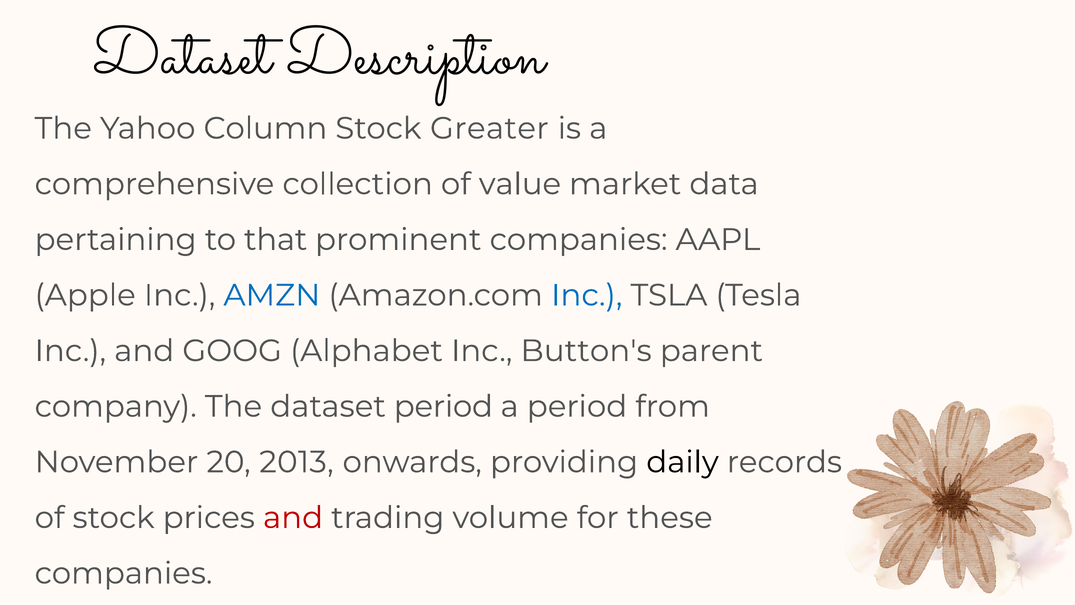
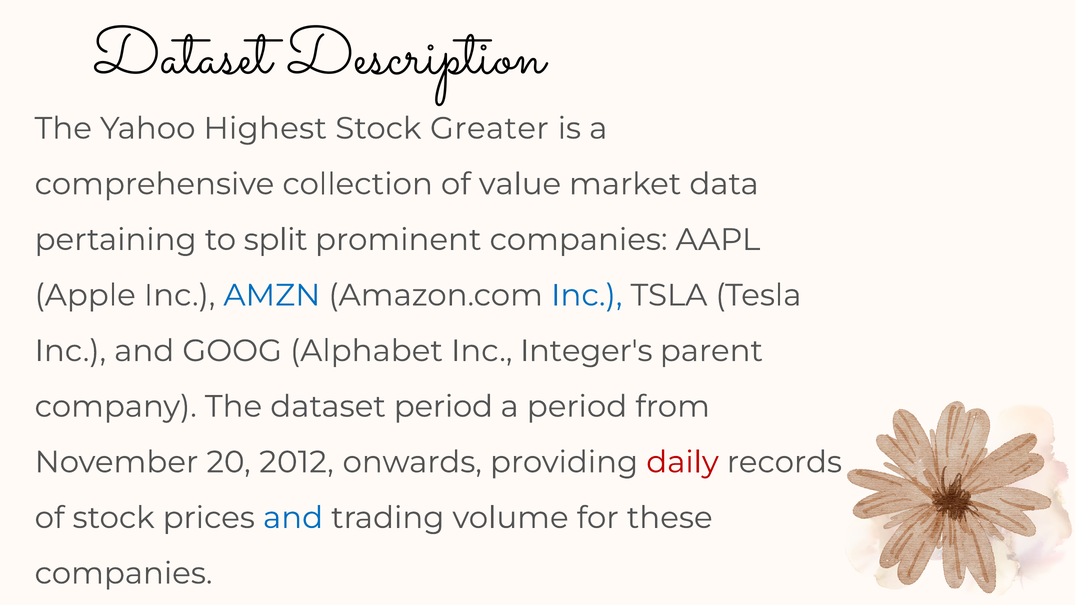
Column: Column -> Highest
that: that -> split
Button's: Button's -> Integer's
2013: 2013 -> 2012
daily colour: black -> red
and at (293, 518) colour: red -> blue
